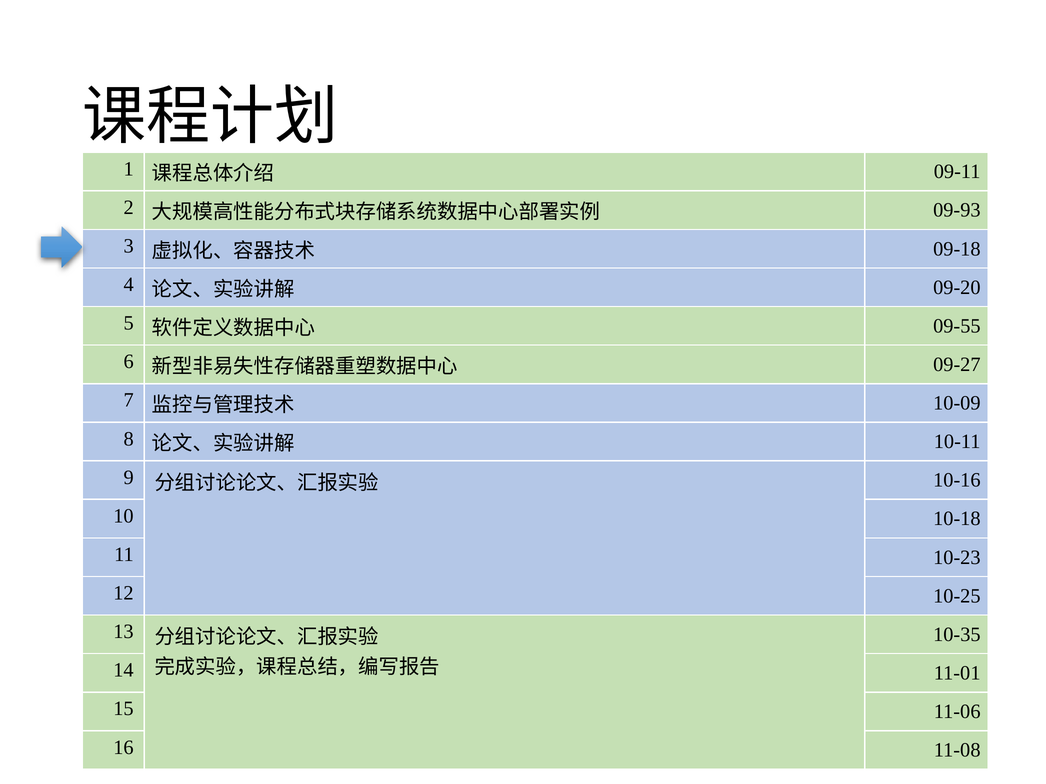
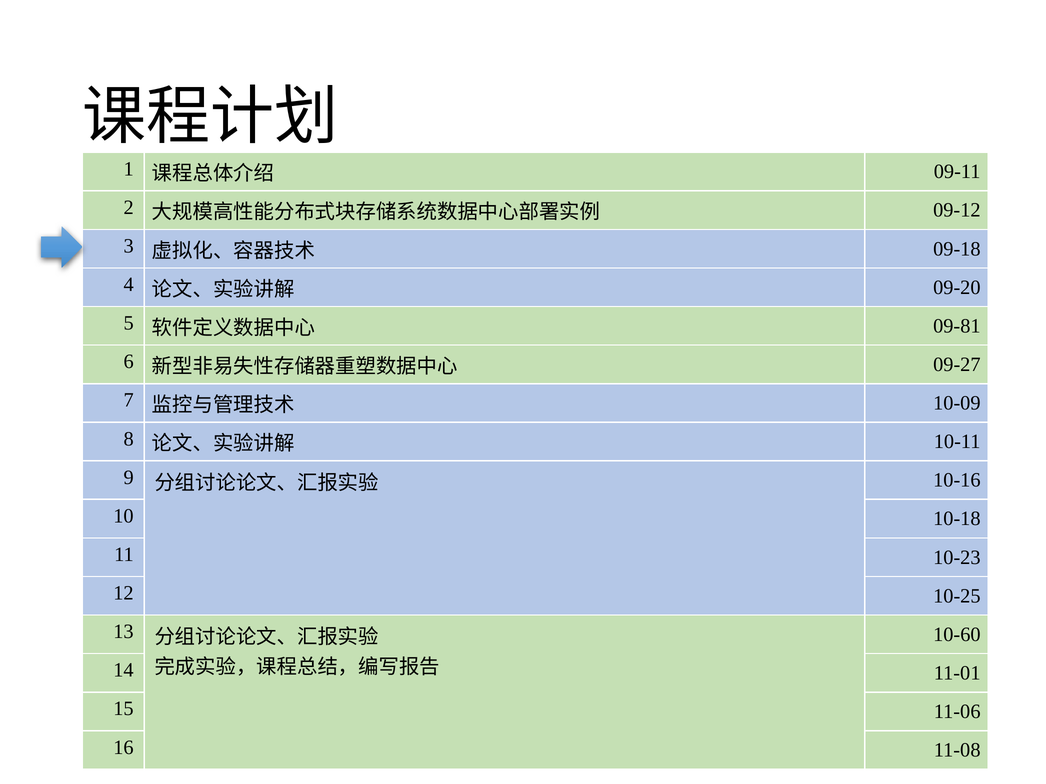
09-93: 09-93 -> 09-12
09-55: 09-55 -> 09-81
10-35: 10-35 -> 10-60
